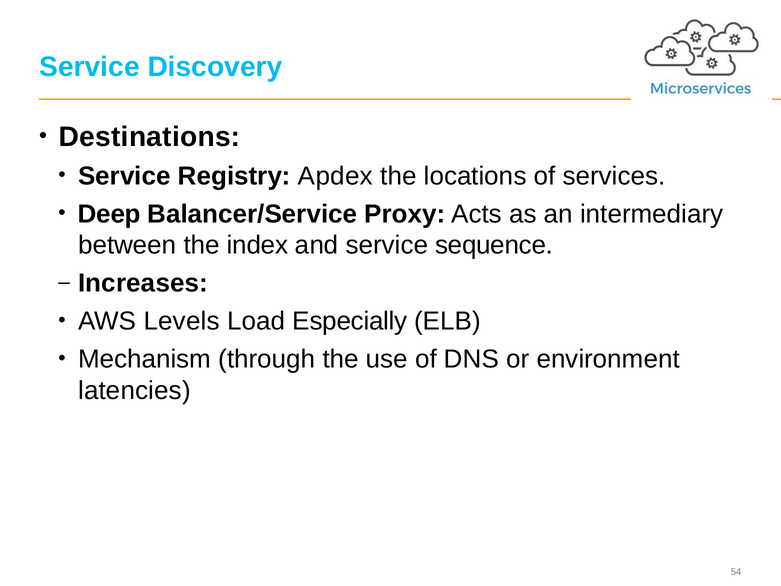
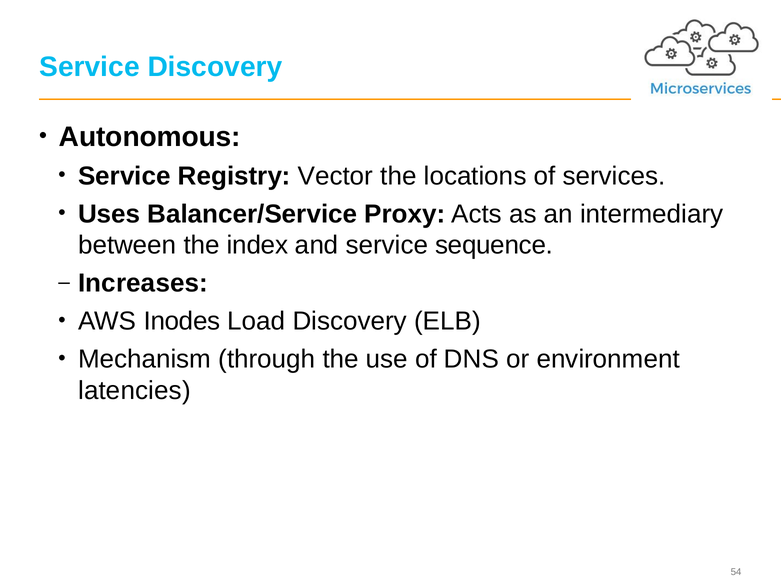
Destinations: Destinations -> Autonomous
Apdex: Apdex -> Vector
Deep: Deep -> Uses
Levels: Levels -> Inodes
Load Especially: Especially -> Discovery
